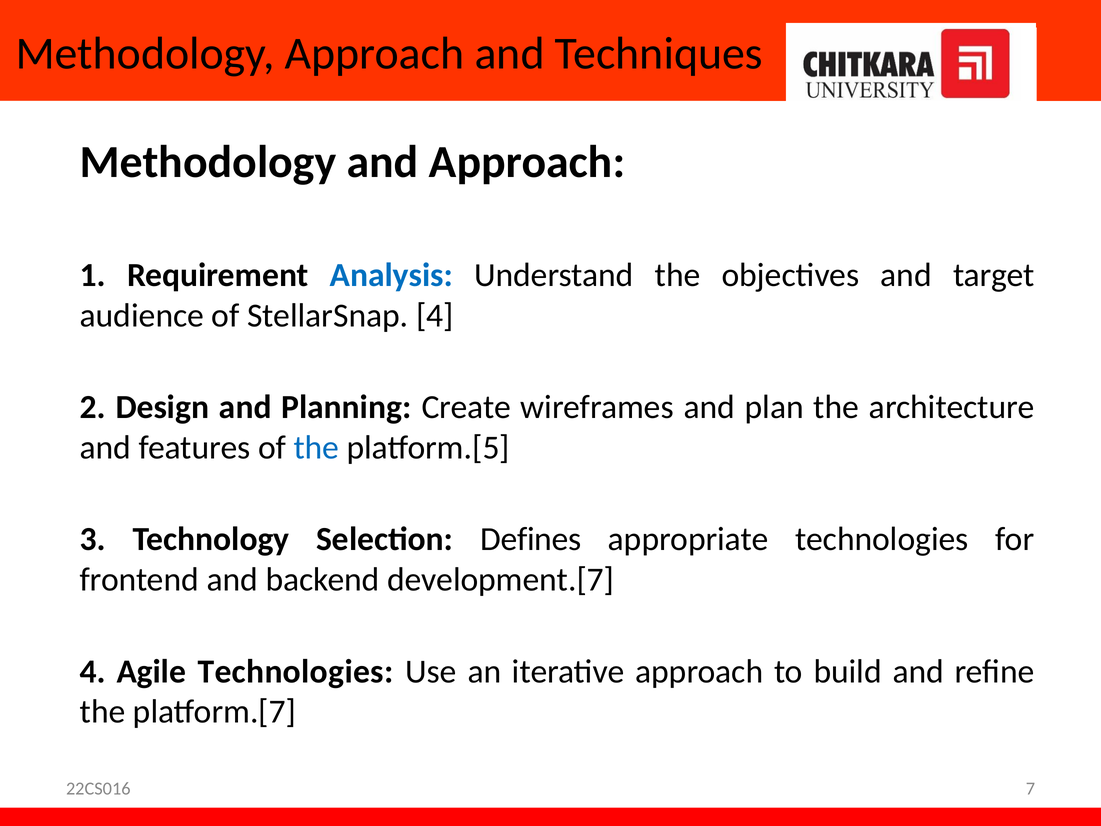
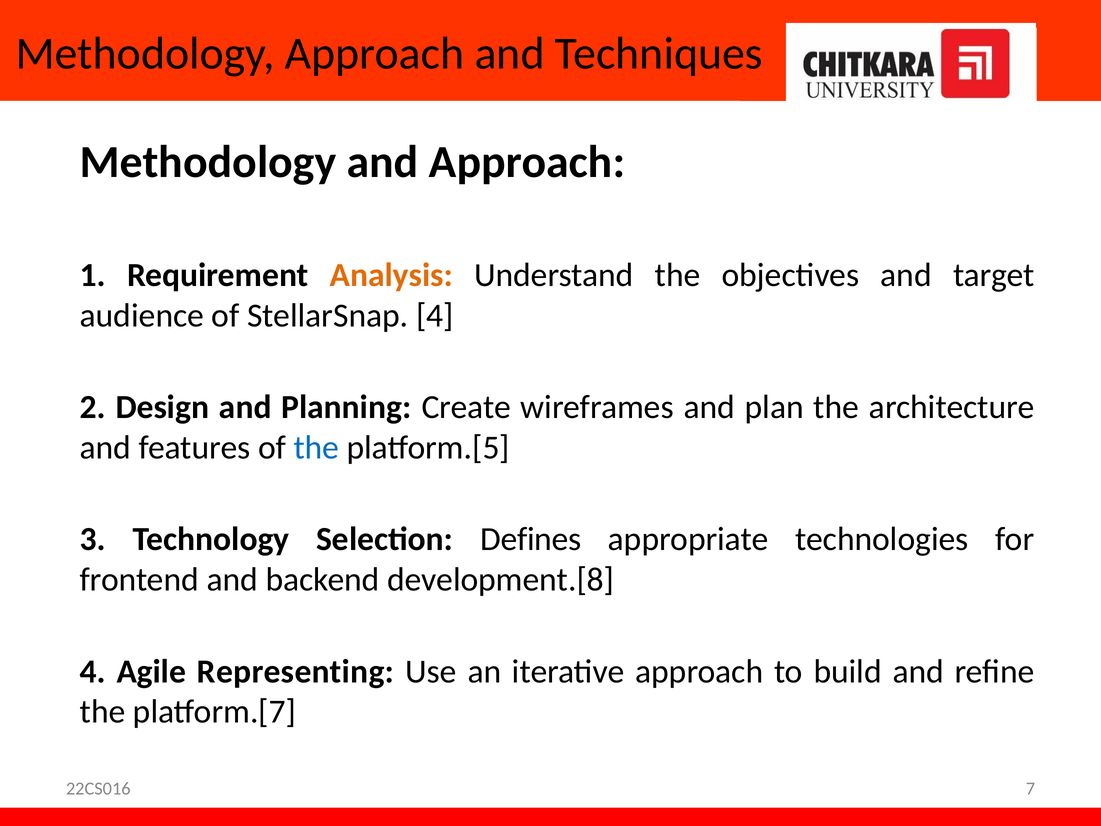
Analysis colour: blue -> orange
development.[7: development.[7 -> development.[8
Agile Technologies: Technologies -> Representing
